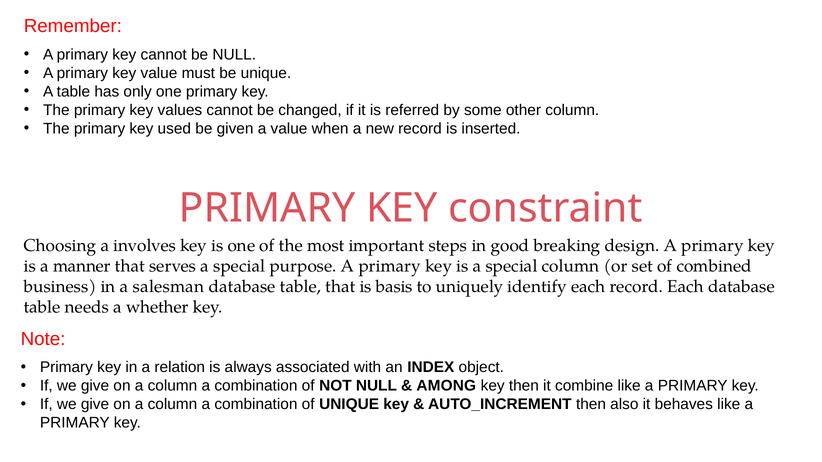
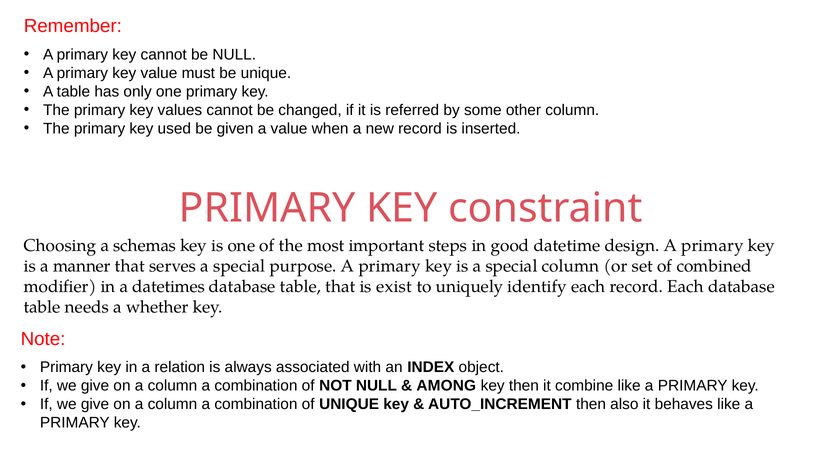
involves: involves -> schemas
breaking: breaking -> datetime
business: business -> modifier
salesman: salesman -> datetimes
basis: basis -> exist
